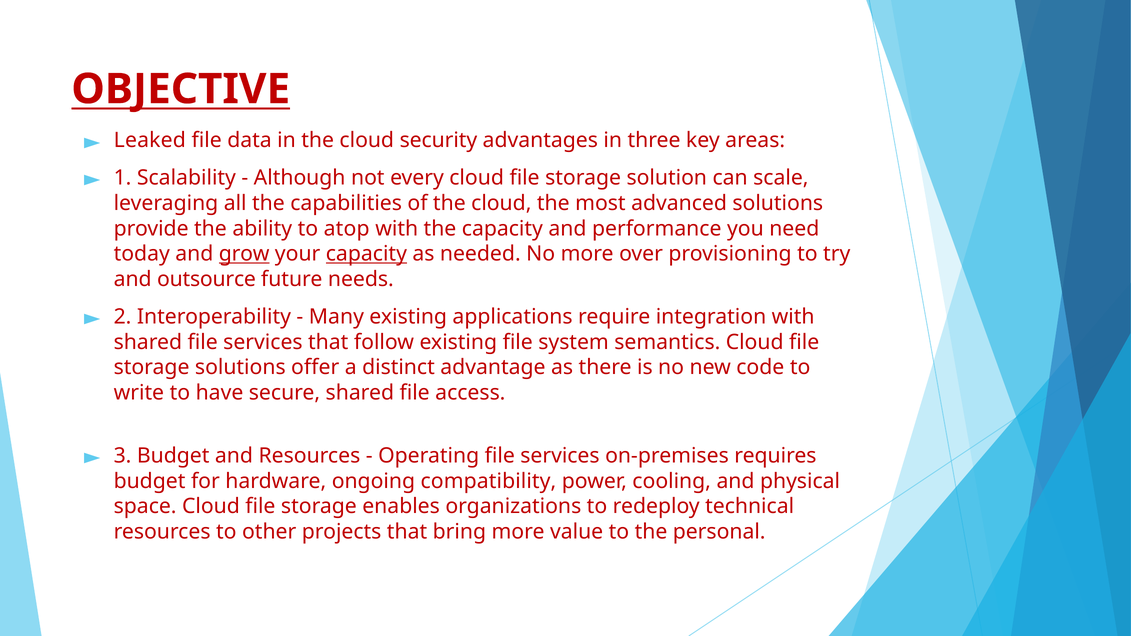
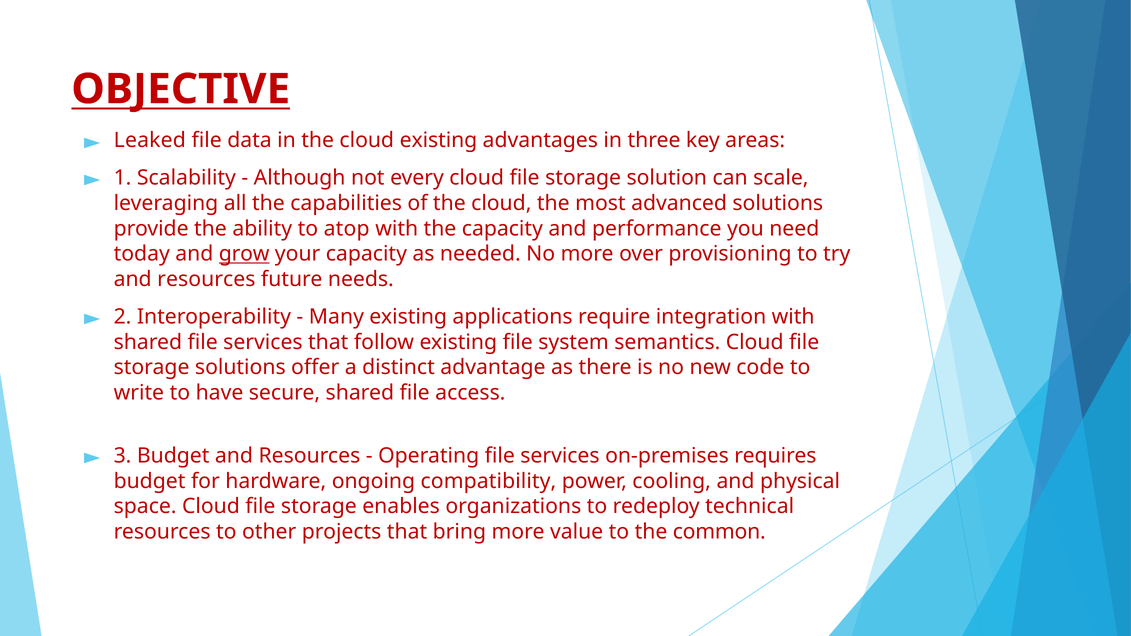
cloud security: security -> existing
capacity at (366, 254) underline: present -> none
outsource at (206, 279): outsource -> resources
personal: personal -> common
